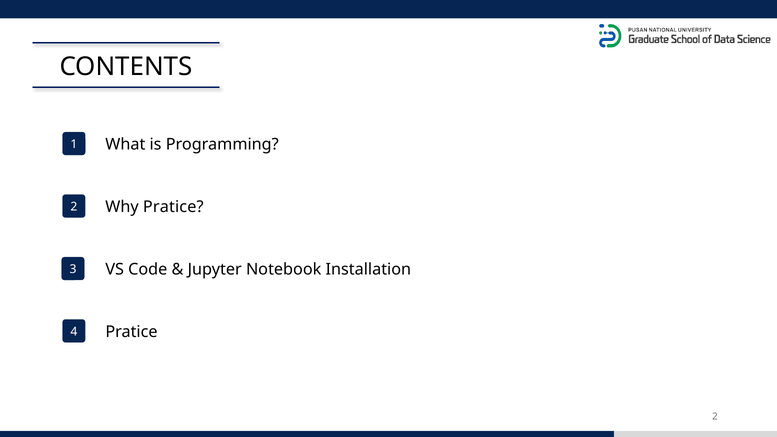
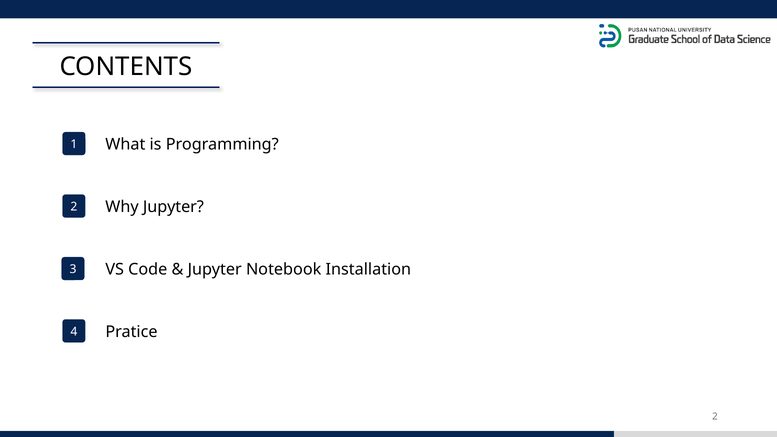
Why Pratice: Pratice -> Jupyter
